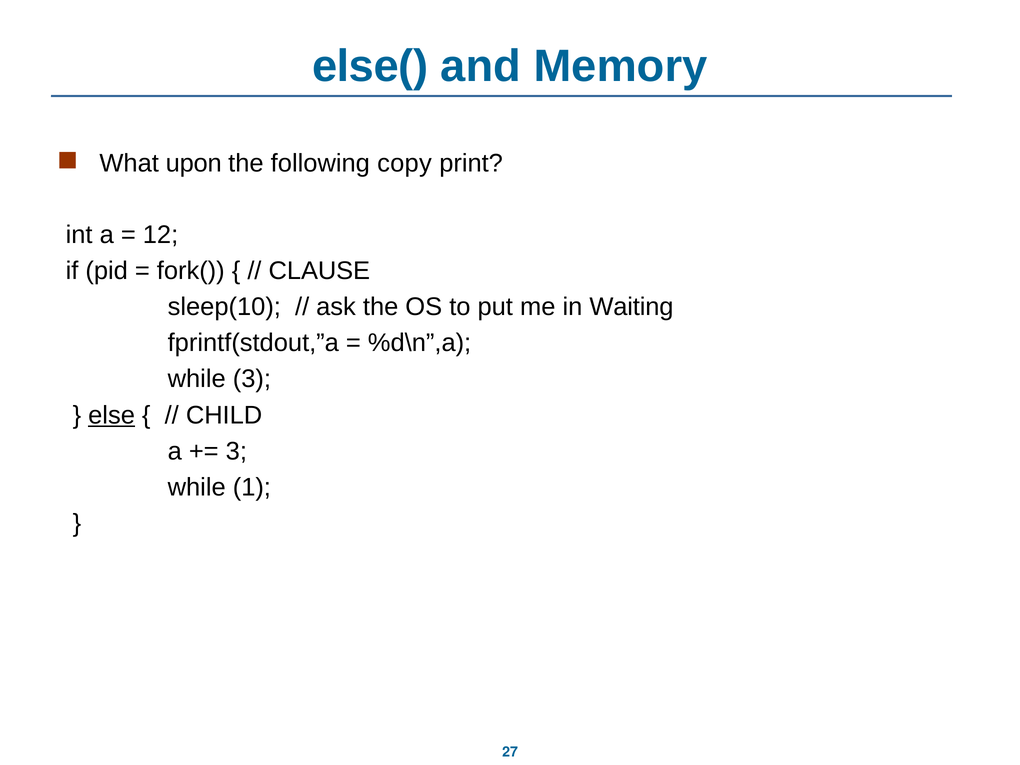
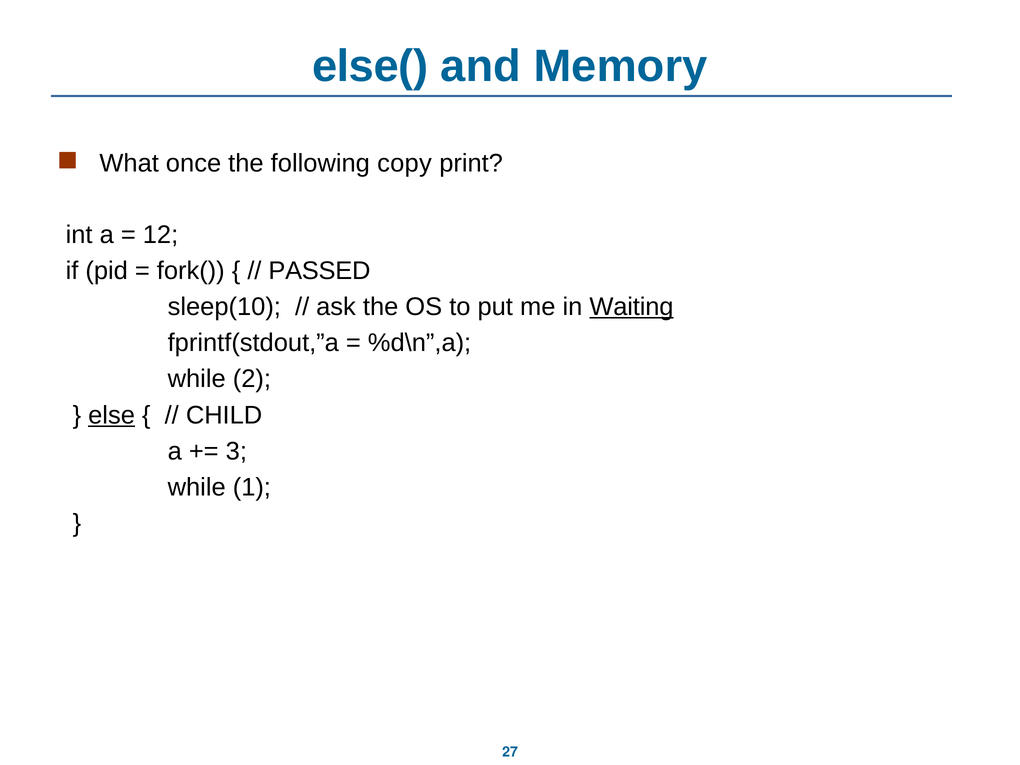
upon: upon -> once
CLAUSE: CLAUSE -> PASSED
Waiting underline: none -> present
while 3: 3 -> 2
